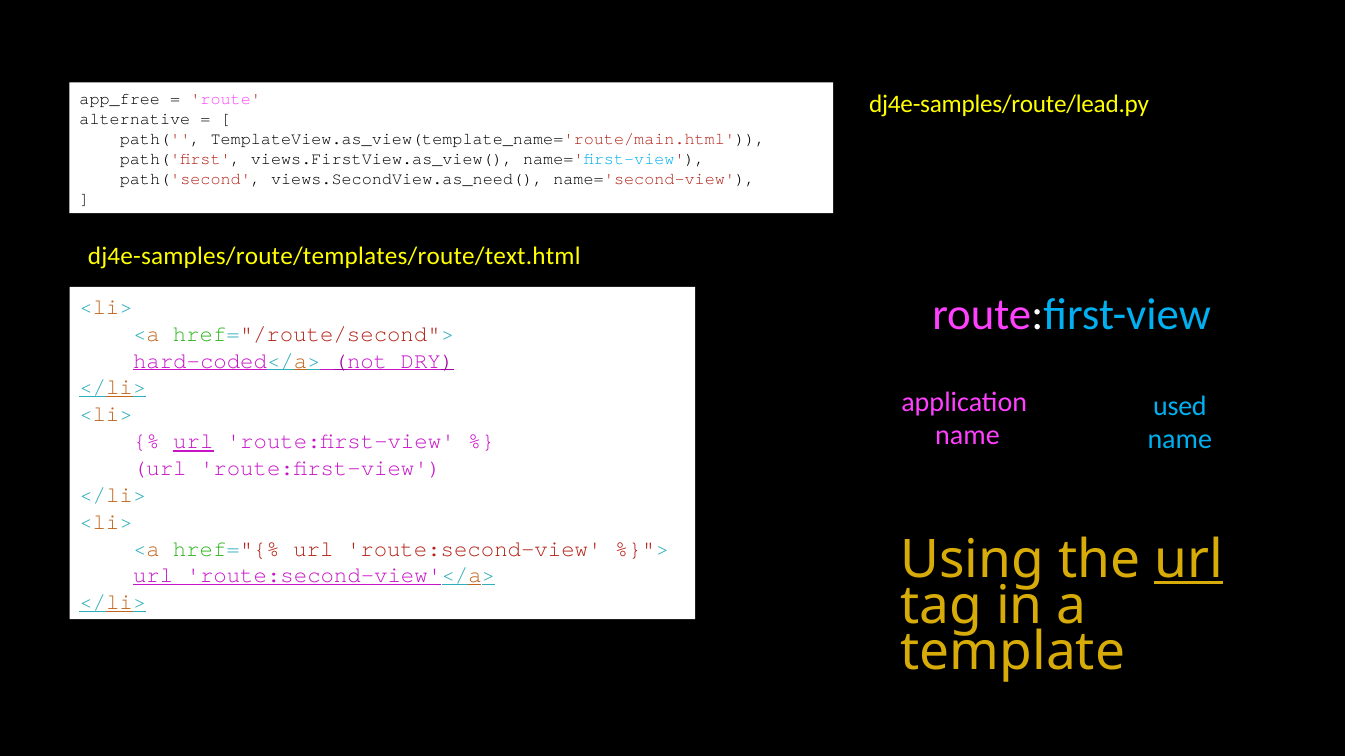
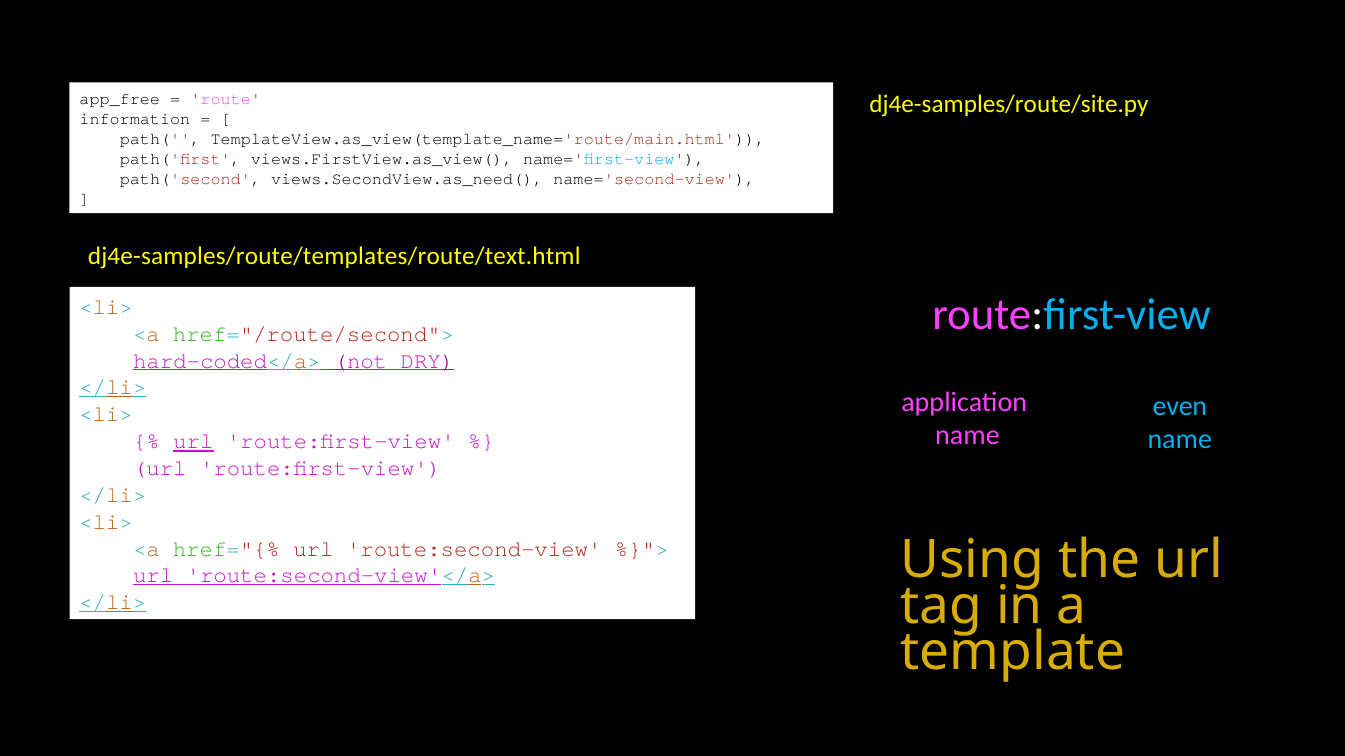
dj4e-samples/route/lead.py: dj4e-samples/route/lead.py -> dj4e-samples/route/site.py
alternative: alternative -> information
used: used -> even
url at (1188, 560) underline: present -> none
